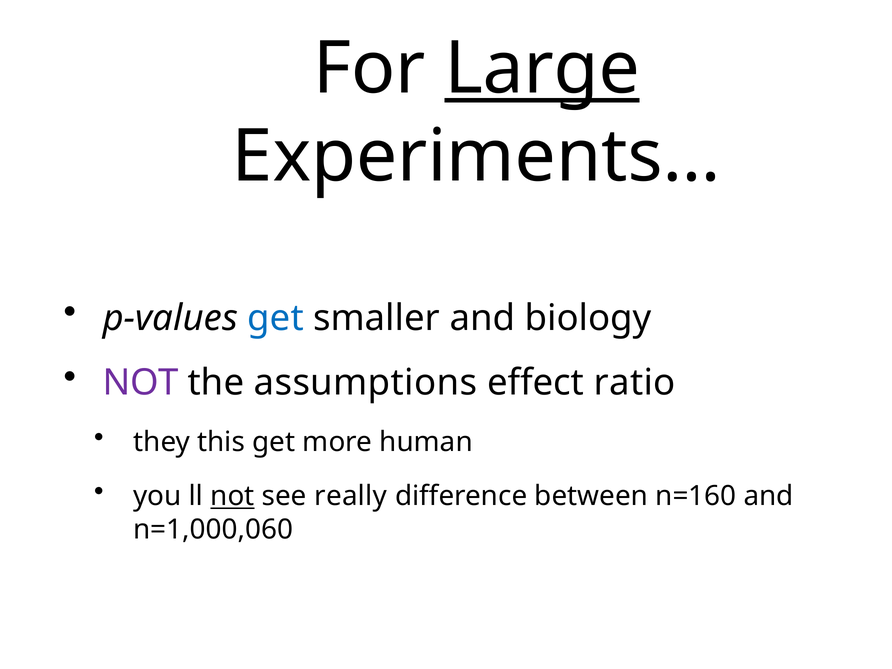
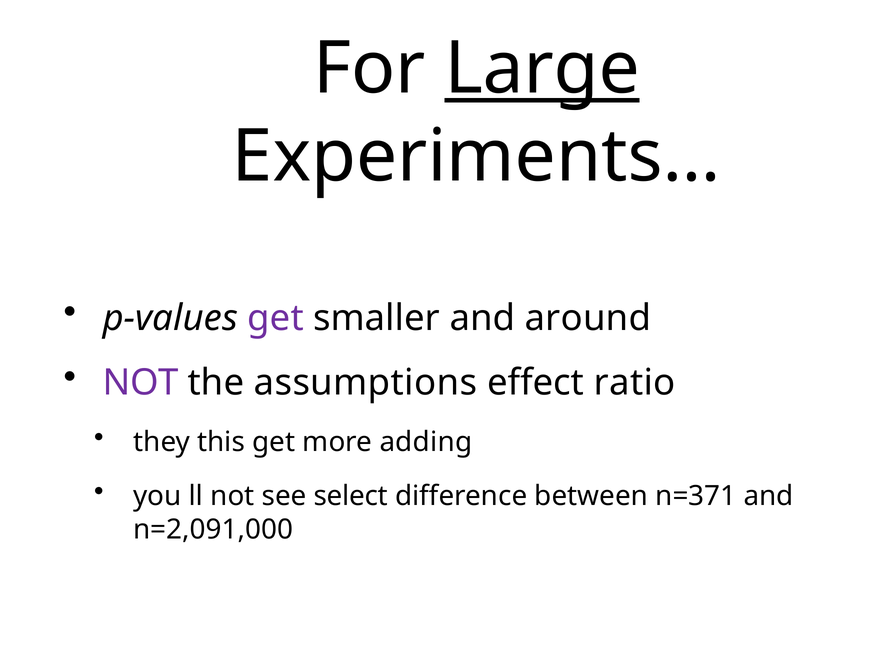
get at (276, 318) colour: blue -> purple
biology: biology -> around
human: human -> adding
not at (232, 496) underline: present -> none
really: really -> select
n=160: n=160 -> n=371
n=1,000,060: n=1,000,060 -> n=2,091,000
